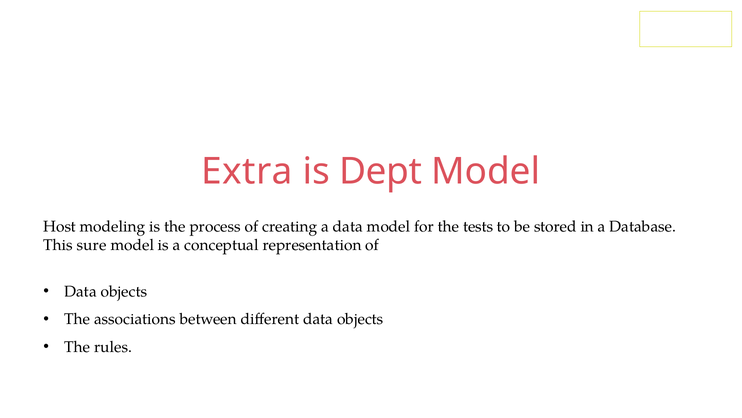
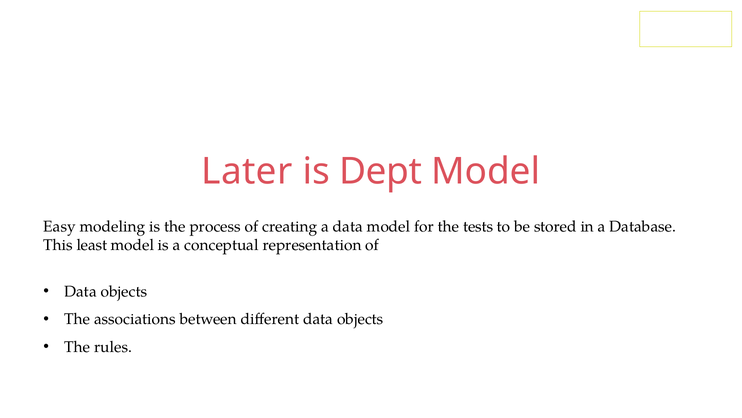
Extra: Extra -> Later
Host: Host -> Easy
sure: sure -> least
